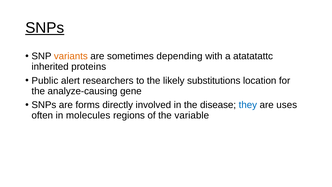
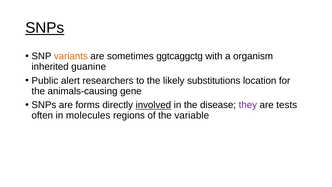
depending: depending -> ggtcaggctg
atatatattc: atatatattc -> organism
proteins: proteins -> guanine
analyze-causing: analyze-causing -> animals-causing
involved underline: none -> present
they colour: blue -> purple
uses: uses -> tests
